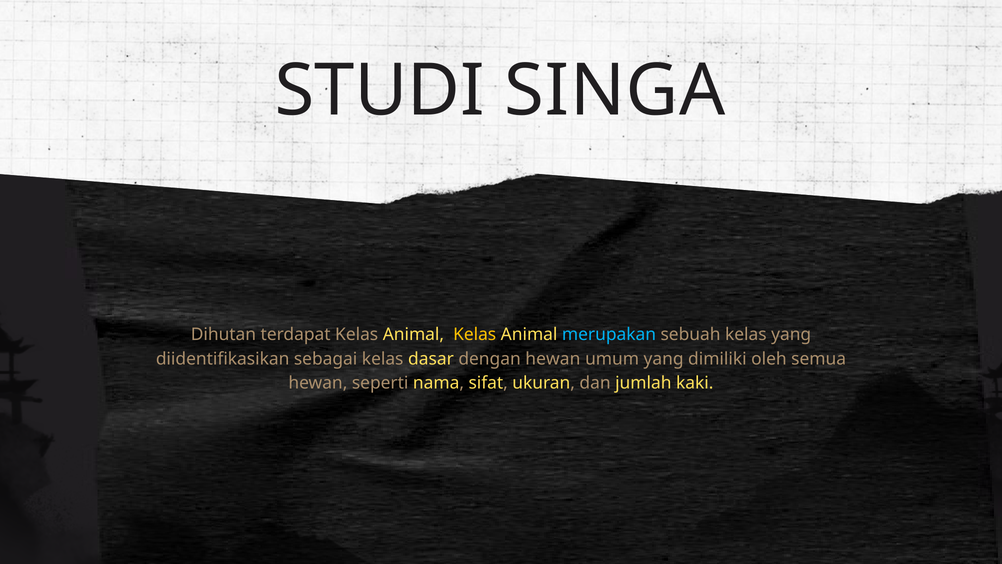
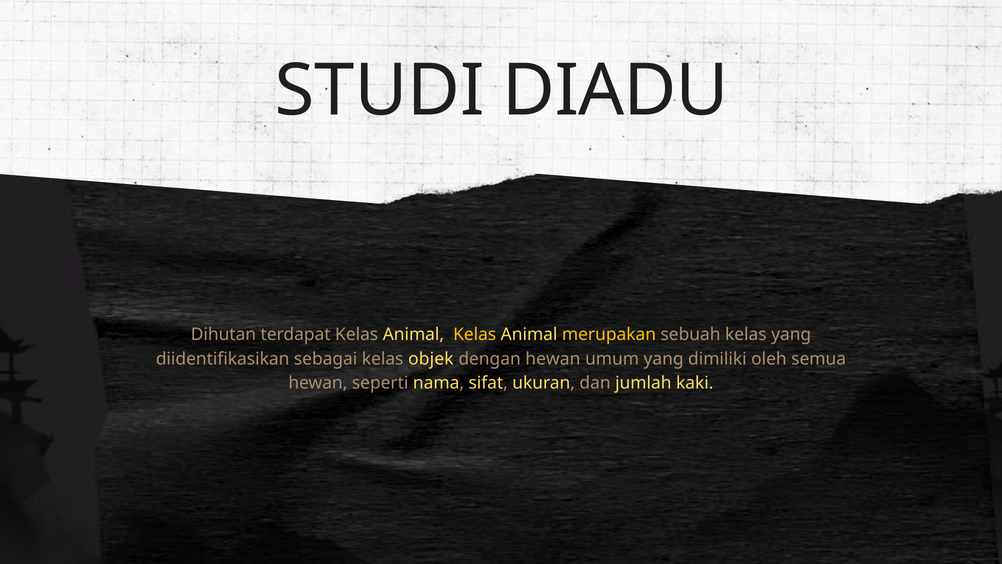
SINGA: SINGA -> DIADU
merupakan colour: light blue -> yellow
dasar: dasar -> objek
